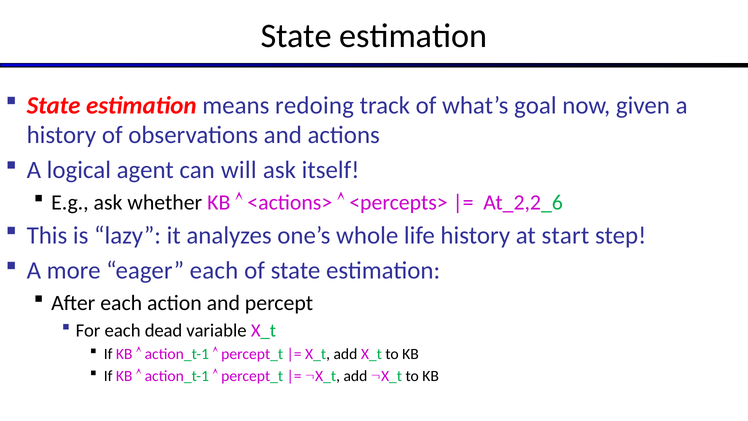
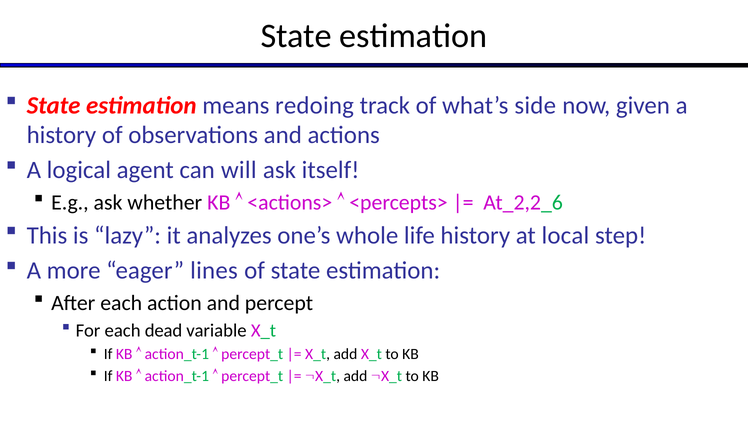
goal: goal -> side
start: start -> local
eager each: each -> lines
